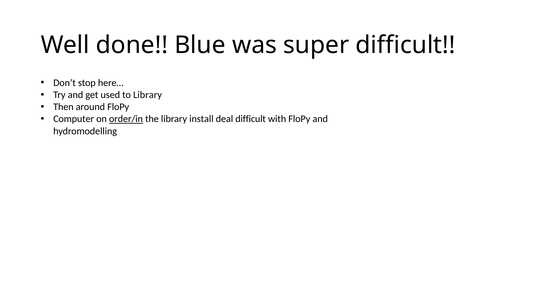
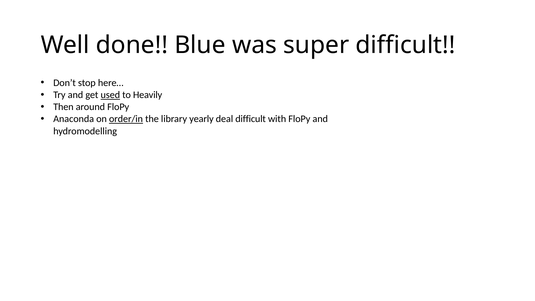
used underline: none -> present
to Library: Library -> Heavily
Computer: Computer -> Anaconda
install: install -> yearly
